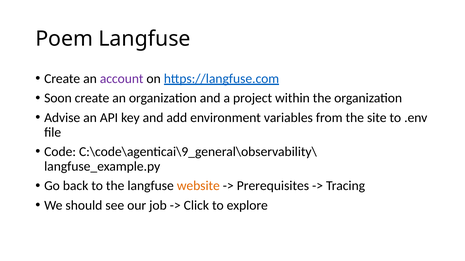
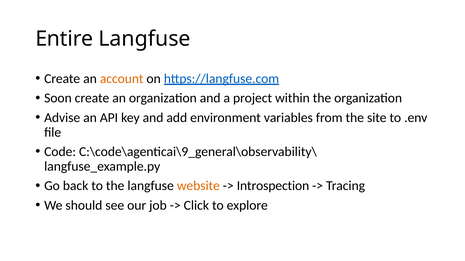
Poem: Poem -> Entire
account colour: purple -> orange
Prerequisites: Prerequisites -> Introspection
